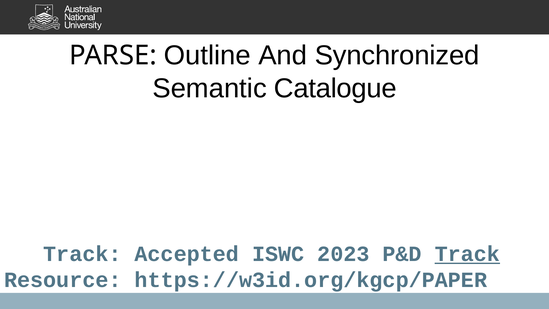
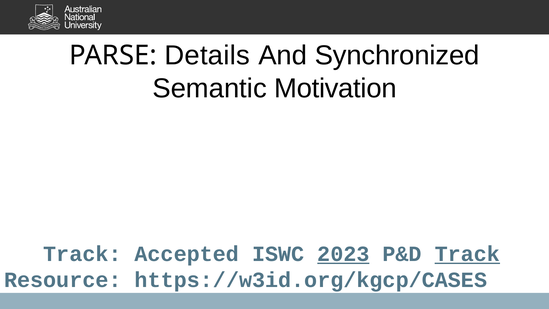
Outline: Outline -> Details
Catalogue: Catalogue -> Motivation
2023 underline: none -> present
https://w3id.org/kgcp/PAPER: https://w3id.org/kgcp/PAPER -> https://w3id.org/kgcp/CASES
